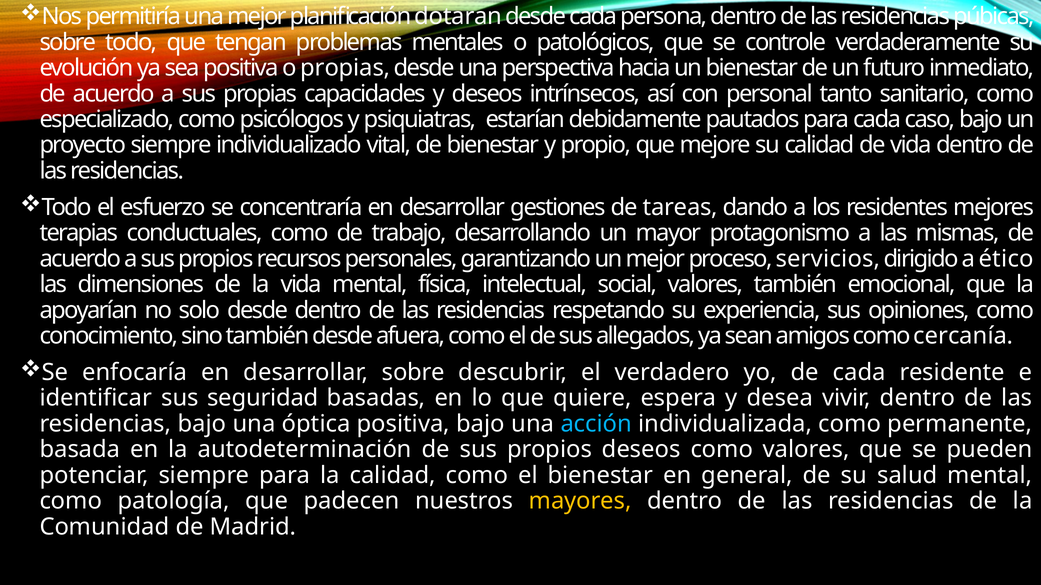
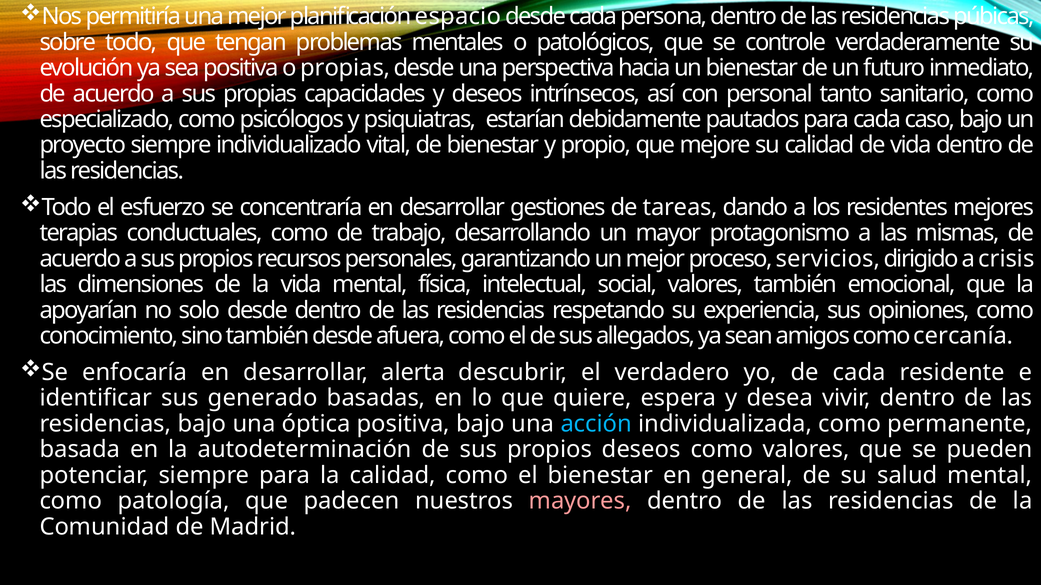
dotaran: dotaran -> espacio
ético: ético -> crisis
desarrollar sobre: sobre -> alerta
seguridad: seguridad -> generado
mayores colour: yellow -> pink
